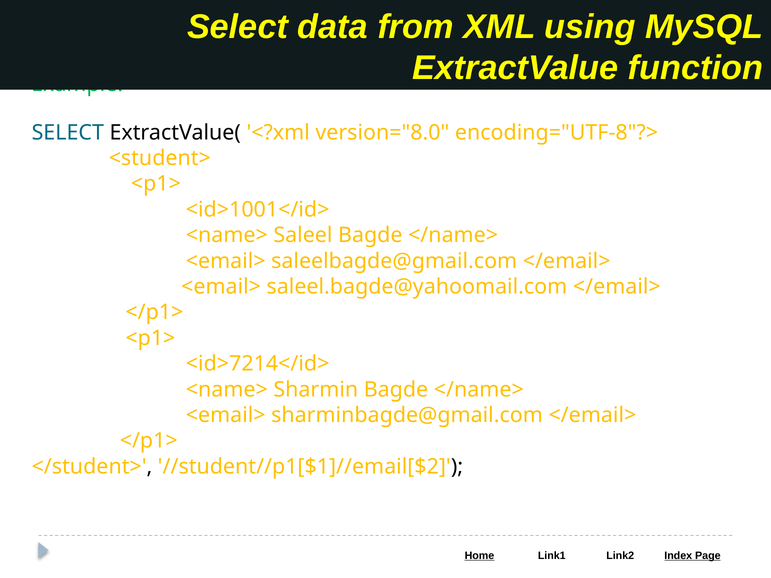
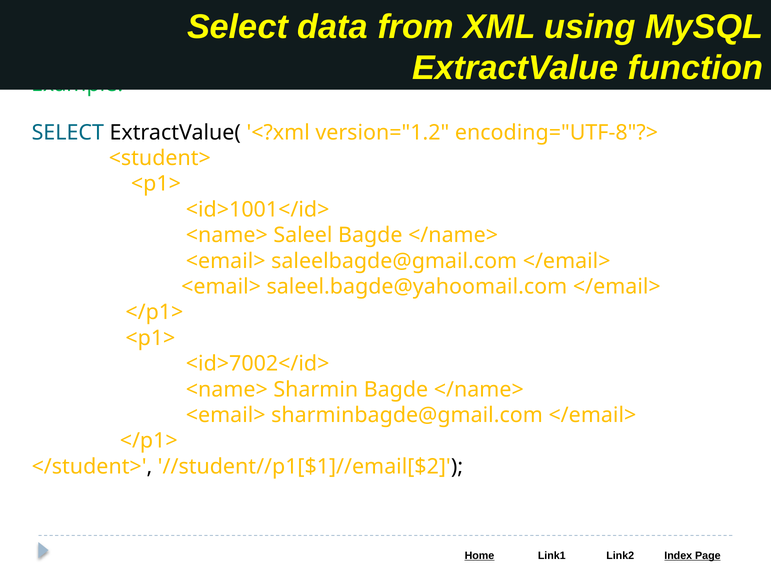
version="8.0: version="8.0 -> version="1.2
<id>7214</id>: <id>7214</id> -> <id>7002</id>
